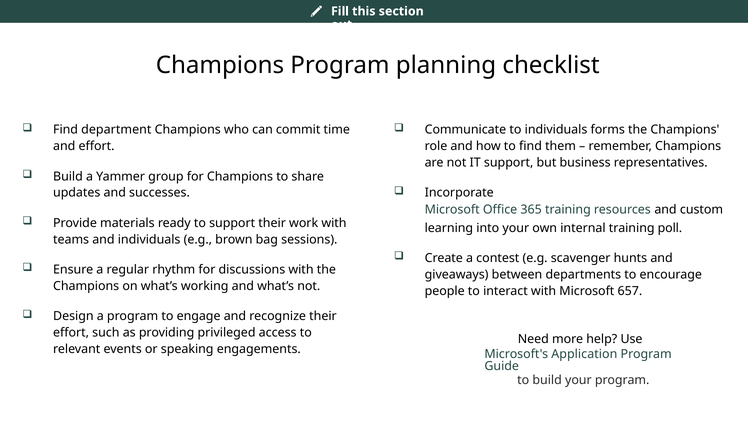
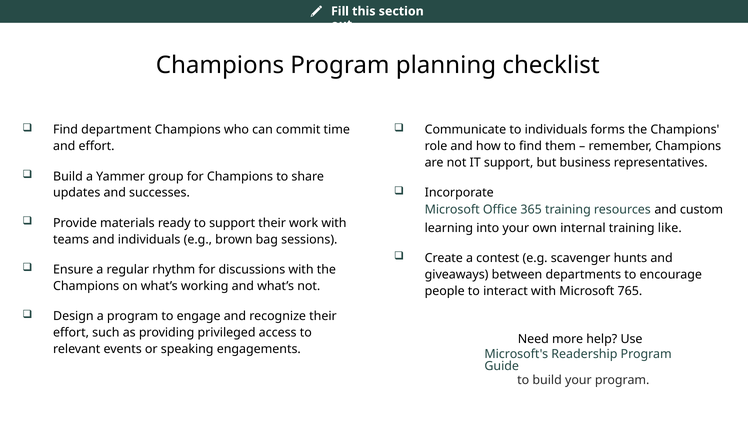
poll: poll -> like
657: 657 -> 765
Application: Application -> Readership
